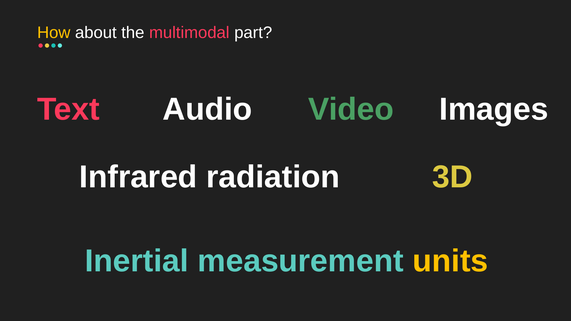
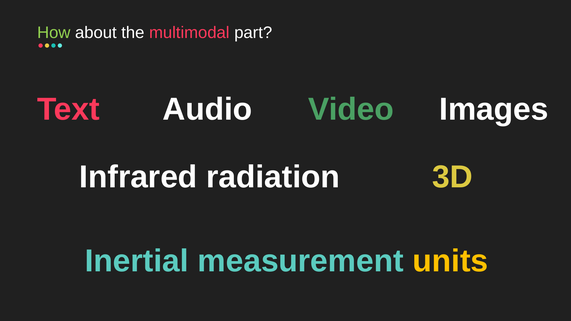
How colour: yellow -> light green
